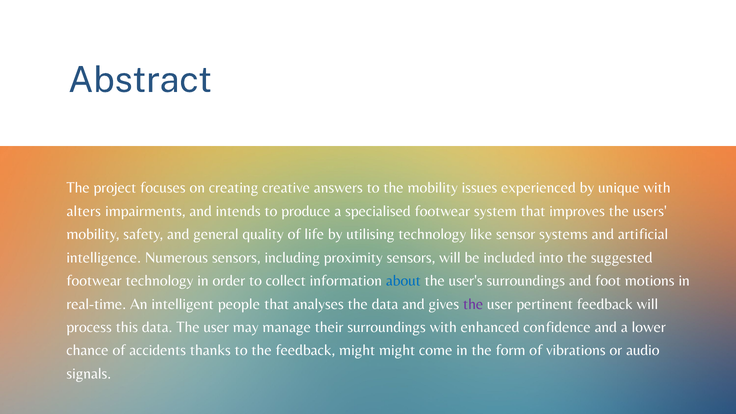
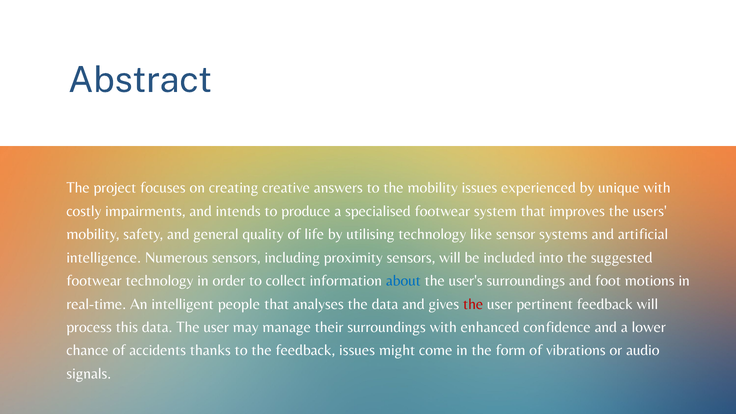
alters: alters -> costly
the at (473, 304) colour: purple -> red
feedback might: might -> issues
